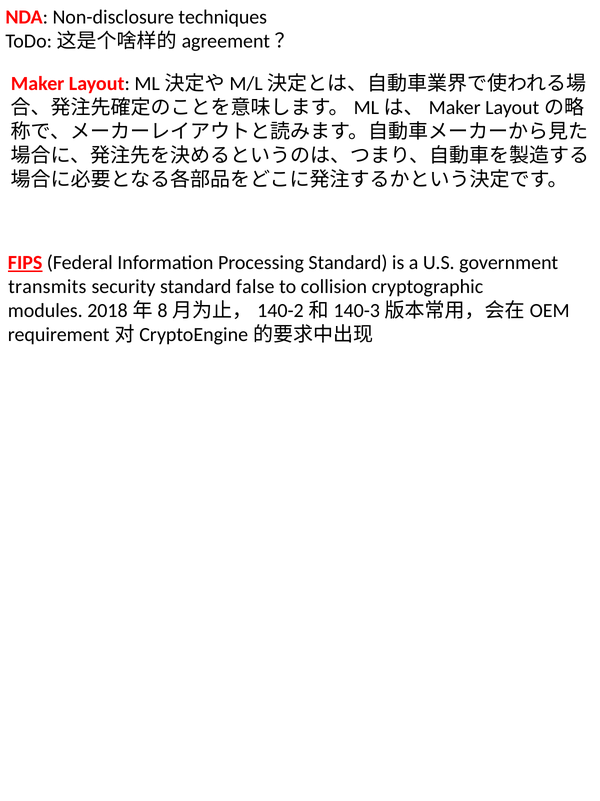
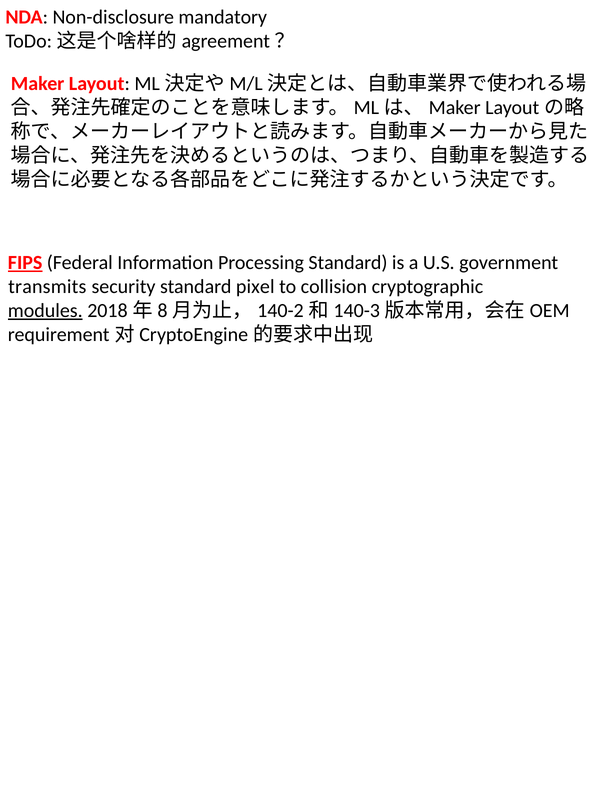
techniques: techniques -> mandatory
false: false -> pixel
modules underline: none -> present
